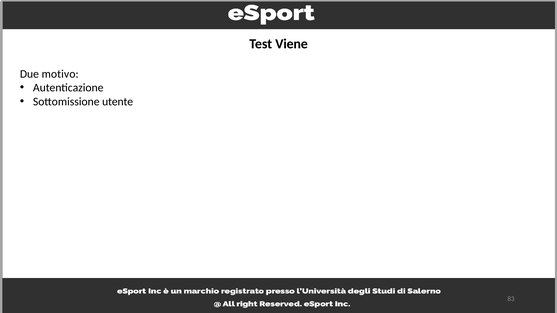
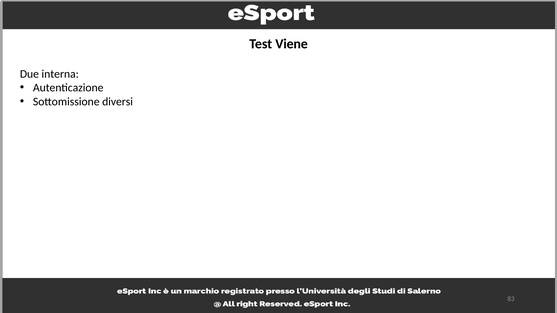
motivo: motivo -> interna
utente: utente -> diversi
